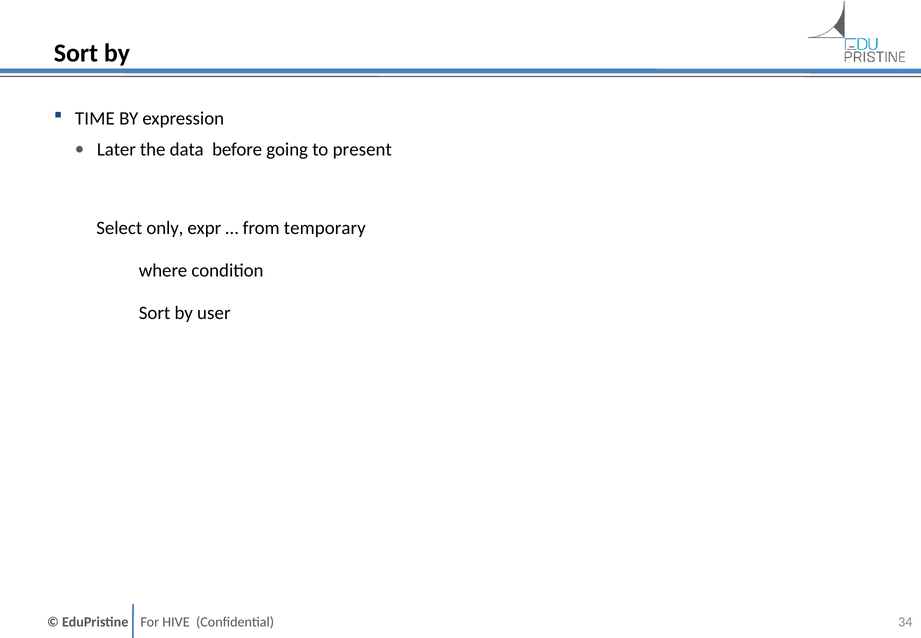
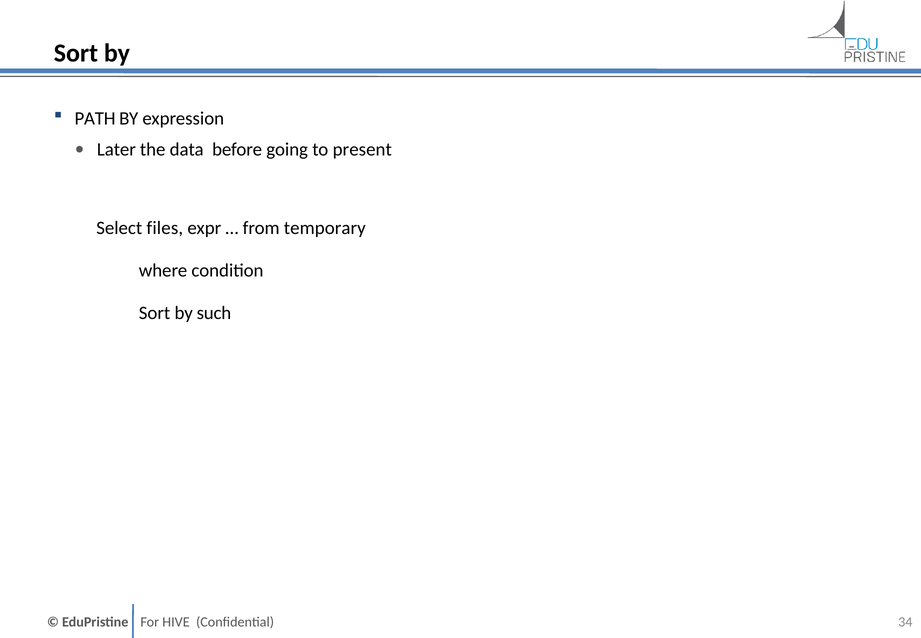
TIME: TIME -> PATH
only: only -> files
user: user -> such
